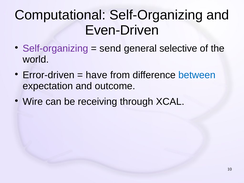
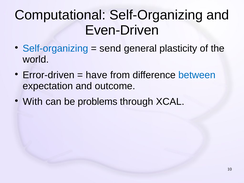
Self-organizing at (55, 48) colour: purple -> blue
selective: selective -> plasticity
Wire: Wire -> With
receiving: receiving -> problems
